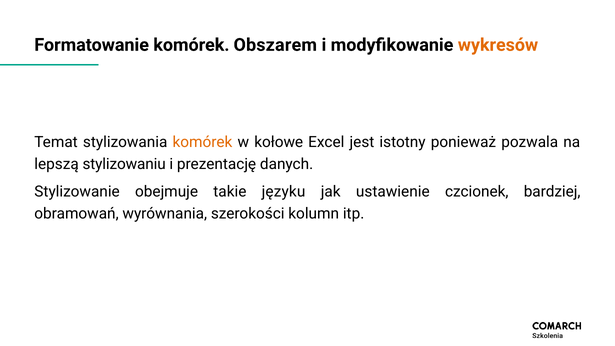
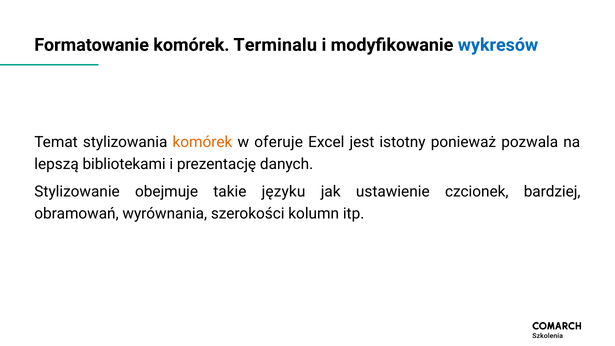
Obszarem: Obszarem -> Terminalu
wykresów colour: orange -> blue
kołowe: kołowe -> oferuje
stylizowaniu: stylizowaniu -> bibliotekami
